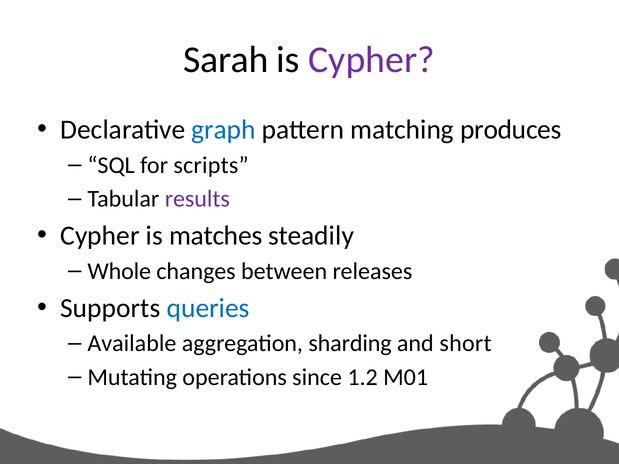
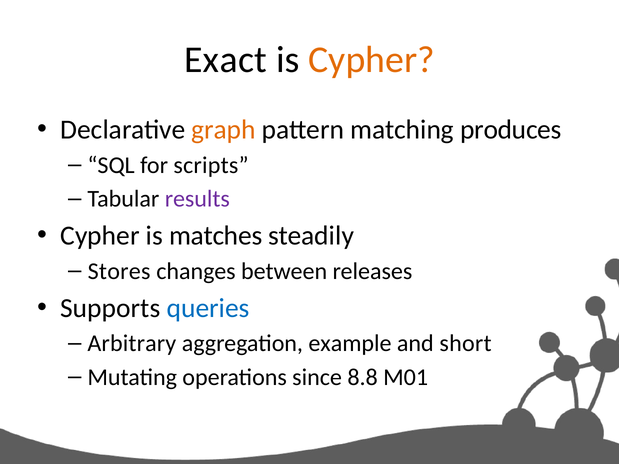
Sarah: Sarah -> Exact
Cypher at (372, 60) colour: purple -> orange
graph colour: blue -> orange
Whole: Whole -> Stores
Available: Available -> Arbitrary
sharding: sharding -> example
1.2: 1.2 -> 8.8
